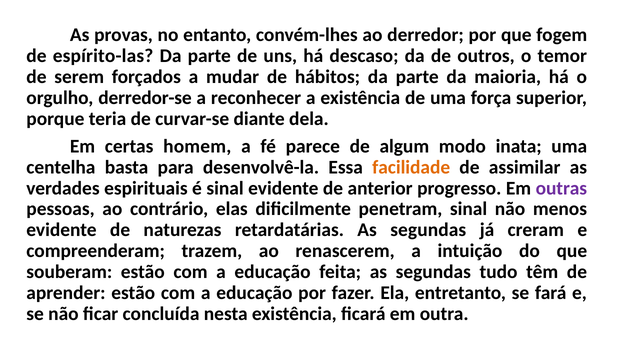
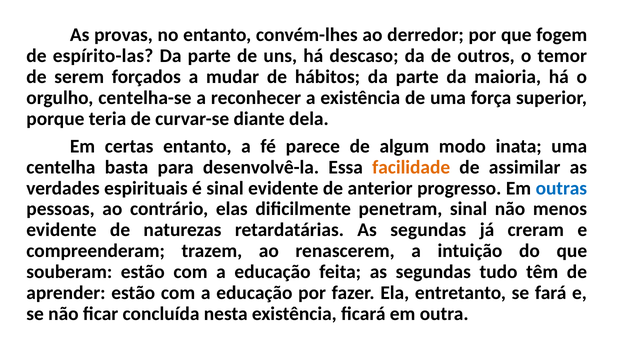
derredor-se: derredor-se -> centelha-se
certas homem: homem -> entanto
outras colour: purple -> blue
